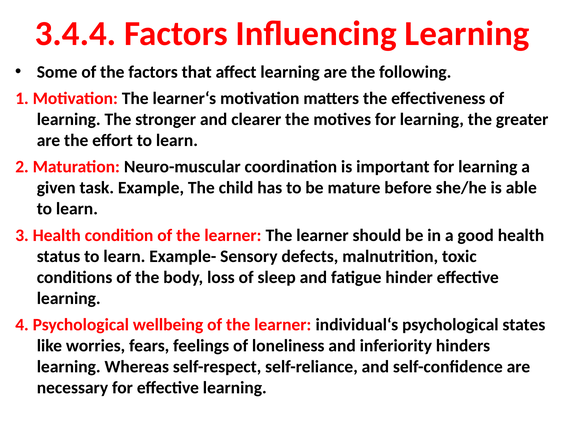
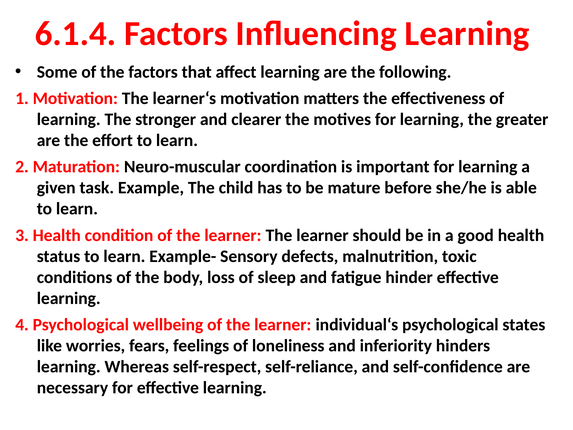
3.4.4: 3.4.4 -> 6.1.4
